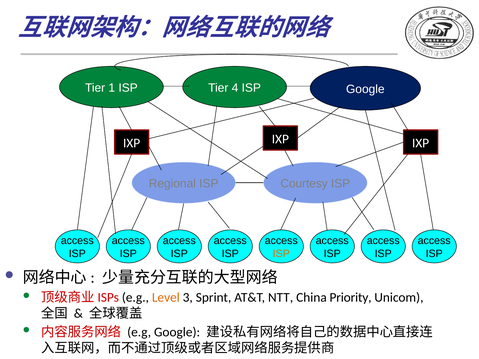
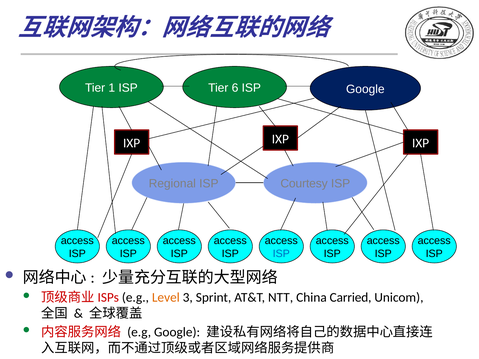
4: 4 -> 6
ISP at (281, 254) colour: orange -> blue
Priority: Priority -> Carried
